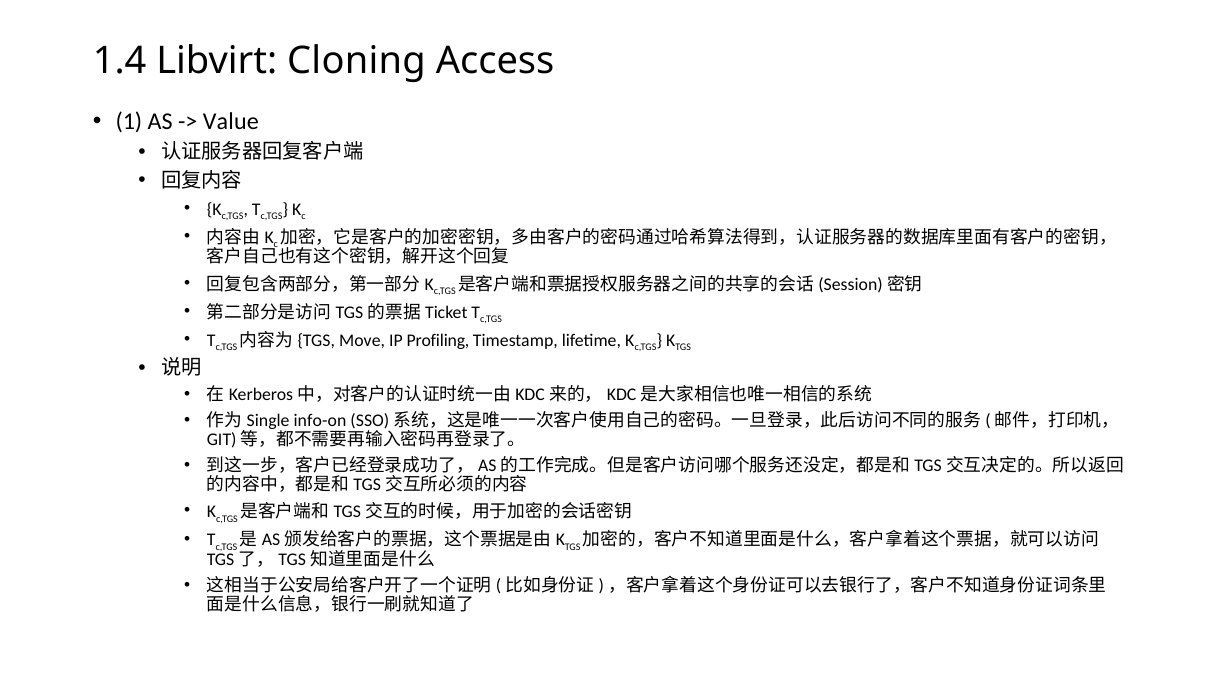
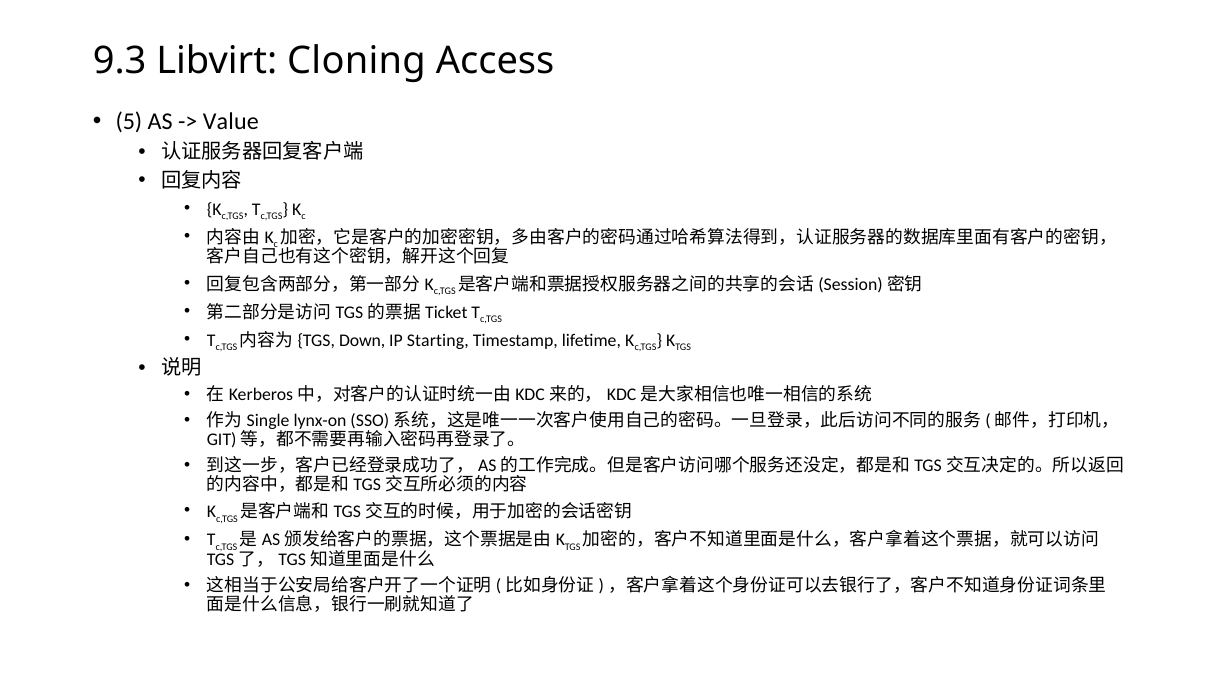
1.4: 1.4 -> 9.3
1: 1 -> 5
Move: Move -> Down
Profiling: Profiling -> Starting
info-on: info-on -> lynx-on
